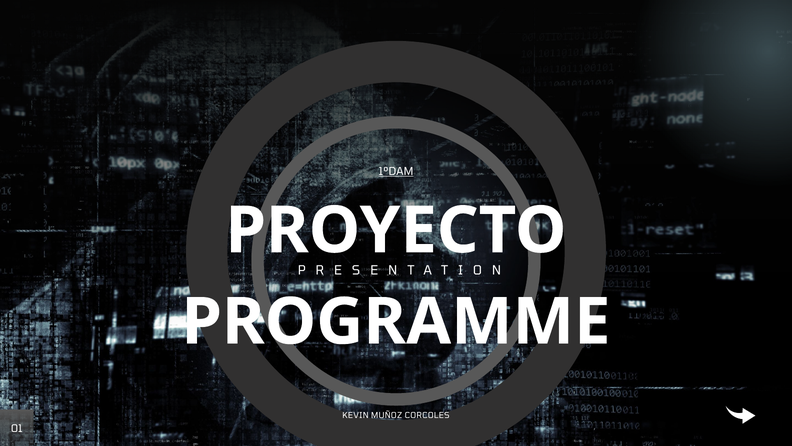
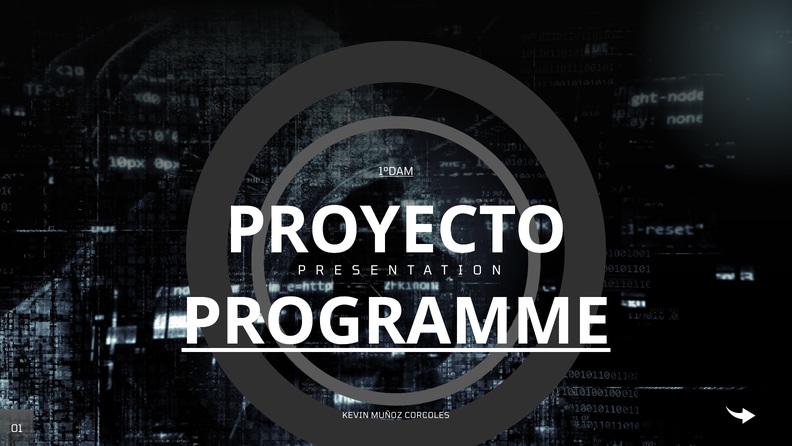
PROGRAMME underline: none -> present
